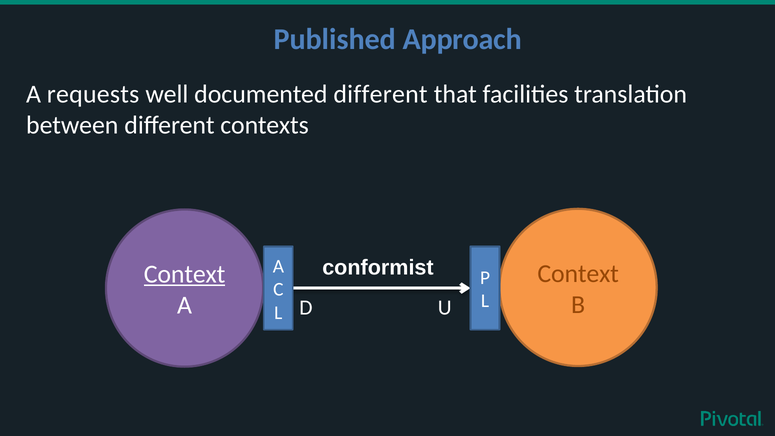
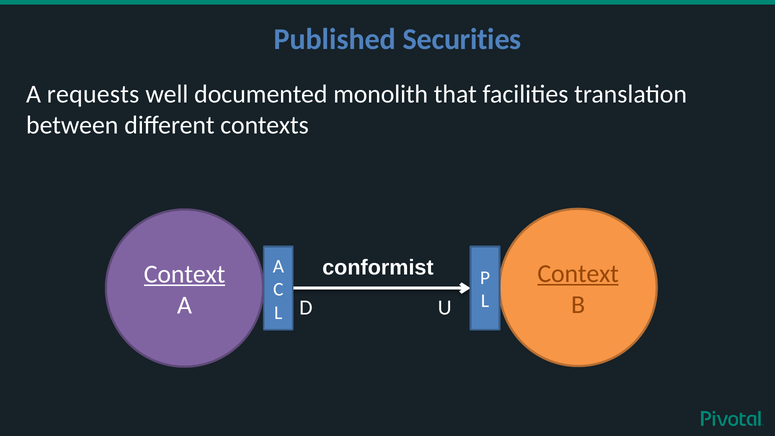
Approach: Approach -> Securities
documented different: different -> monolith
Context at (578, 274) underline: none -> present
